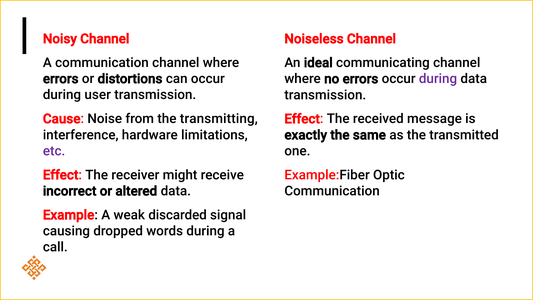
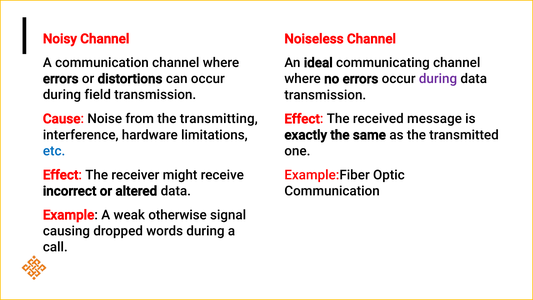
user: user -> field
etc colour: purple -> blue
discarded: discarded -> otherwise
